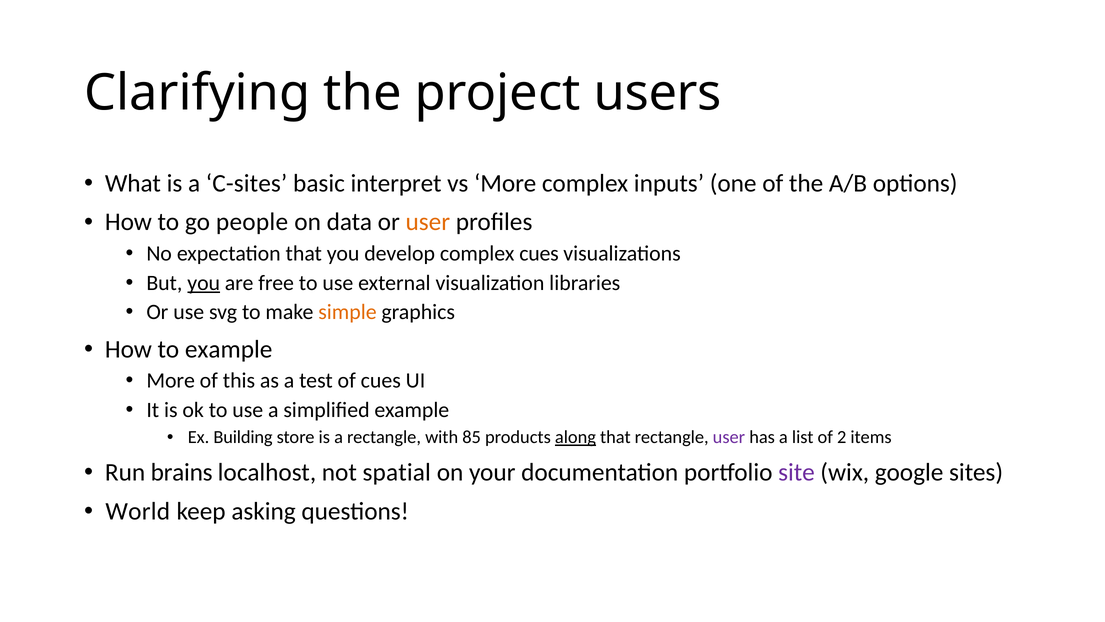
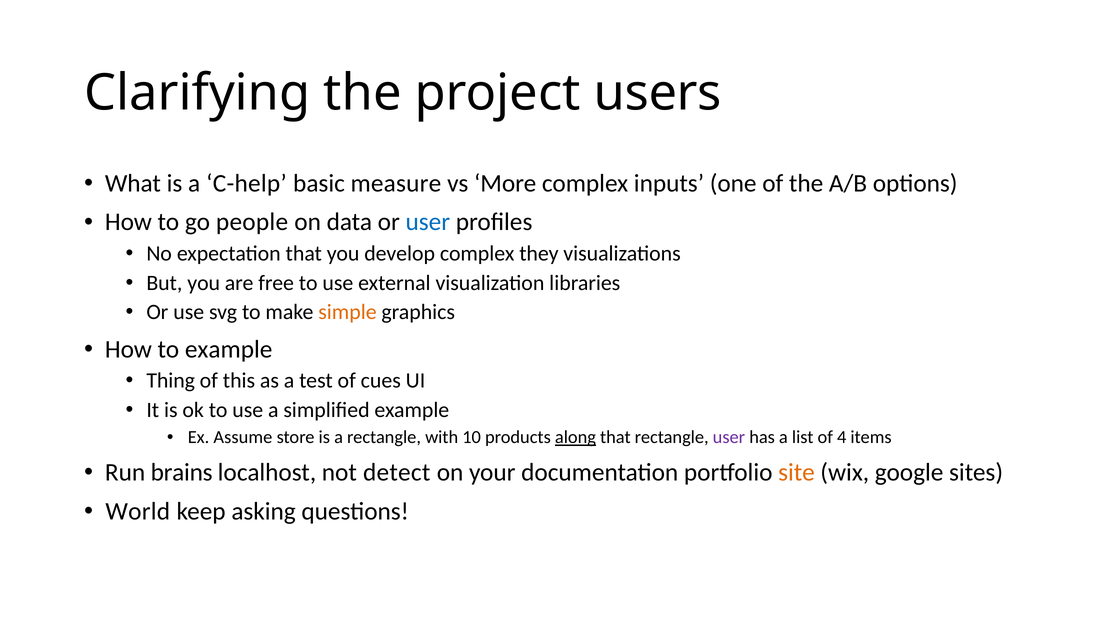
C-sites: C-sites -> C-help
interpret: interpret -> measure
user at (428, 222) colour: orange -> blue
complex cues: cues -> they
you at (204, 283) underline: present -> none
More at (171, 380): More -> Thing
Building: Building -> Assume
85: 85 -> 10
2: 2 -> 4
spatial: spatial -> detect
site colour: purple -> orange
